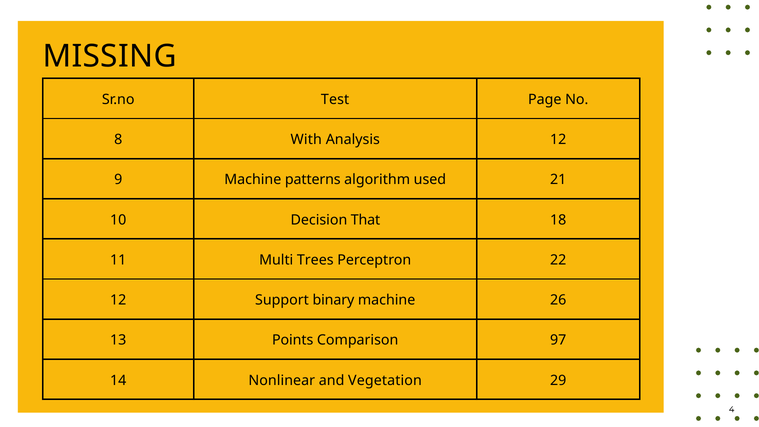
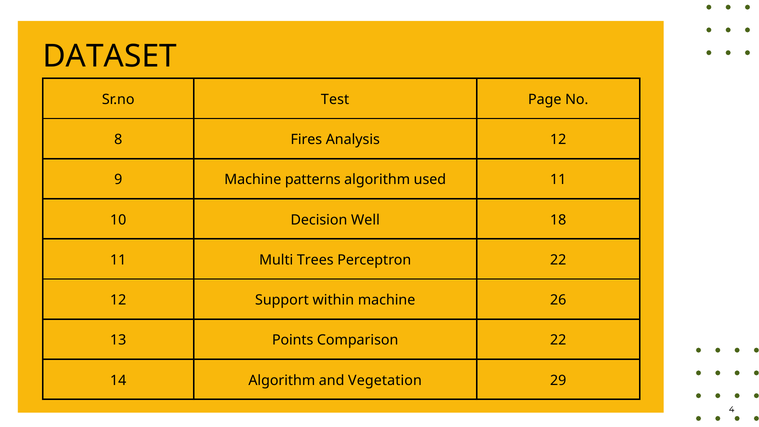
MISSING: MISSING -> DATASET
With: With -> Fires
used 21: 21 -> 11
That: That -> Well
binary: binary -> within
Comparison 97: 97 -> 22
14 Nonlinear: Nonlinear -> Algorithm
